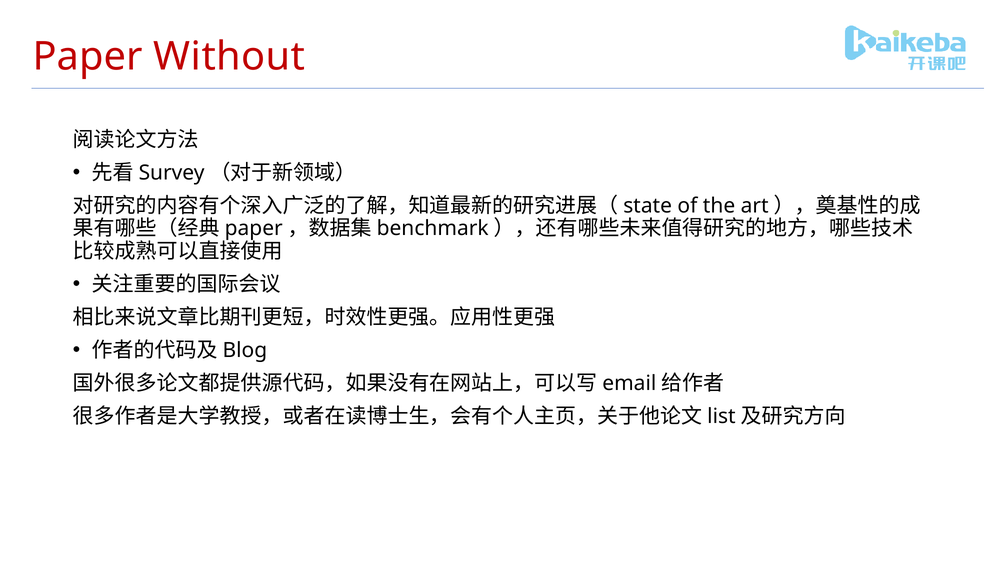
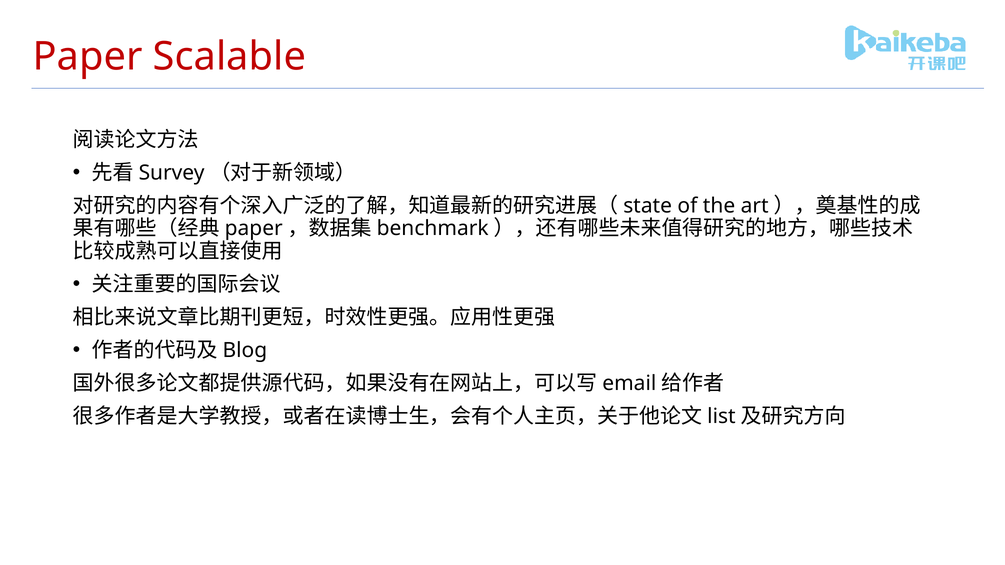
Without: Without -> Scalable
